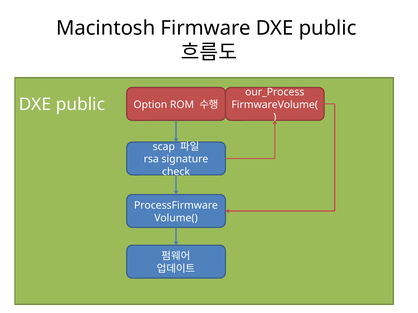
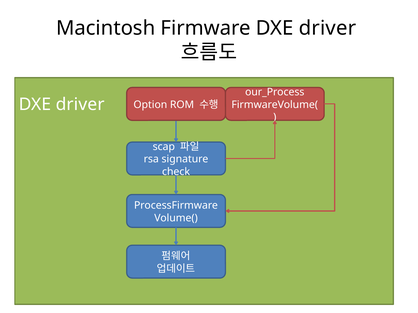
Firmware DXE public: public -> driver
public at (80, 105): public -> driver
